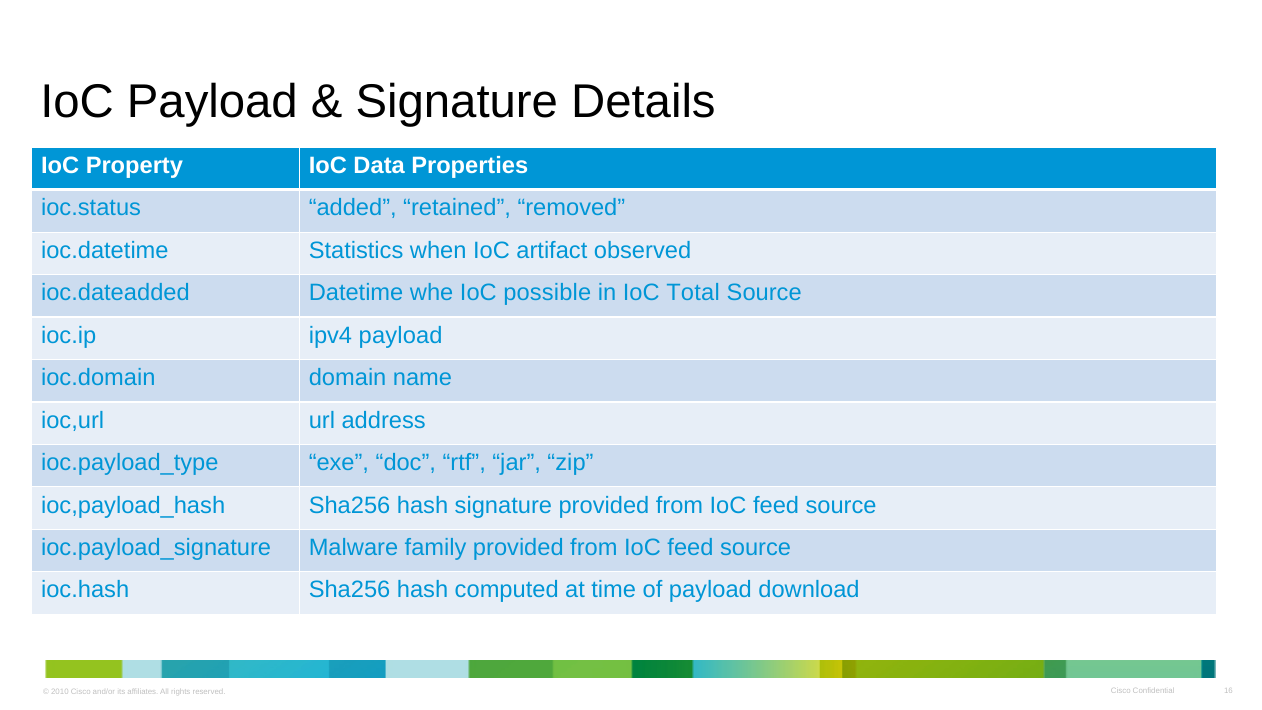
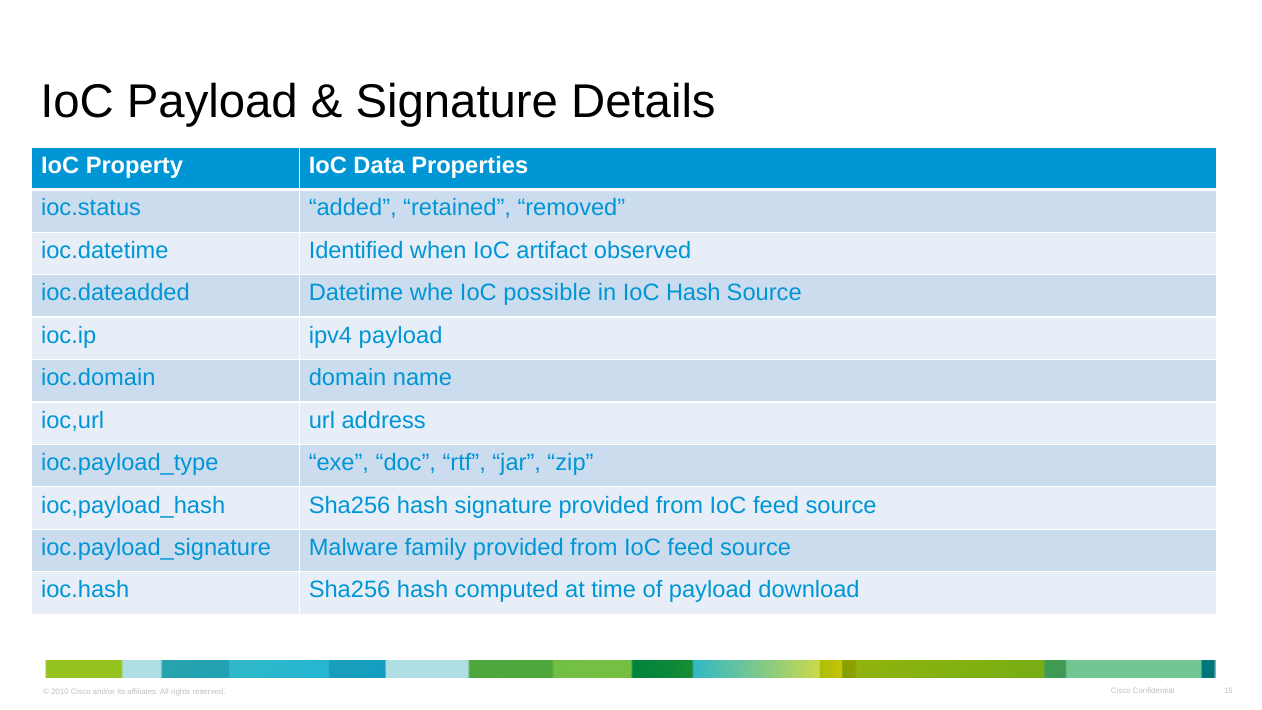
Statistics: Statistics -> Identified
IoC Total: Total -> Hash
